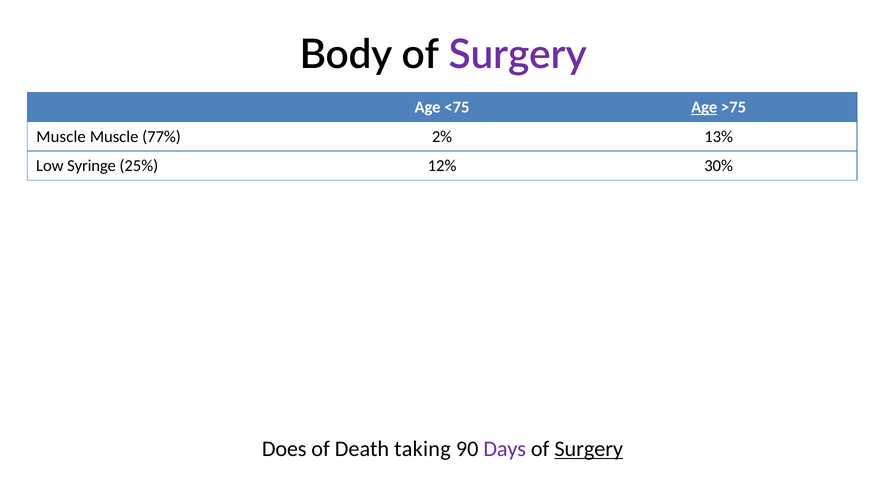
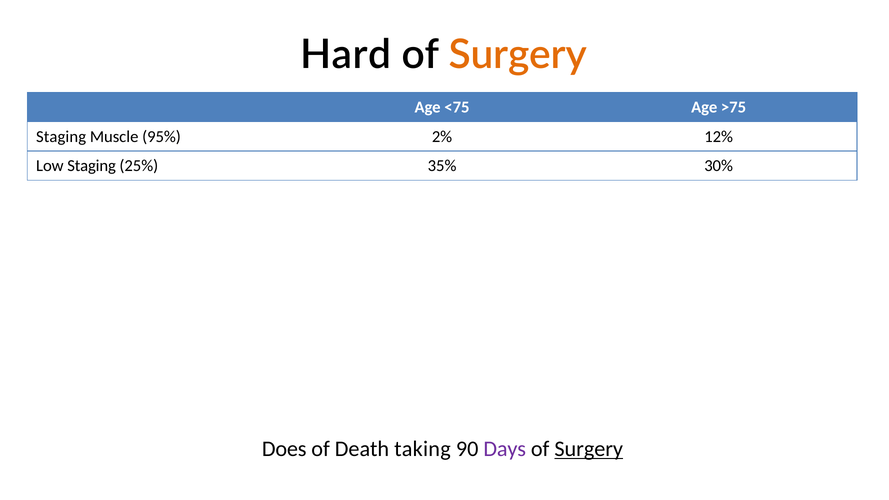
Body: Body -> Hard
Surgery at (518, 55) colour: purple -> orange
Age at (704, 107) underline: present -> none
Muscle at (61, 137): Muscle -> Staging
77%: 77% -> 95%
13%: 13% -> 12%
Low Syringe: Syringe -> Staging
12%: 12% -> 35%
